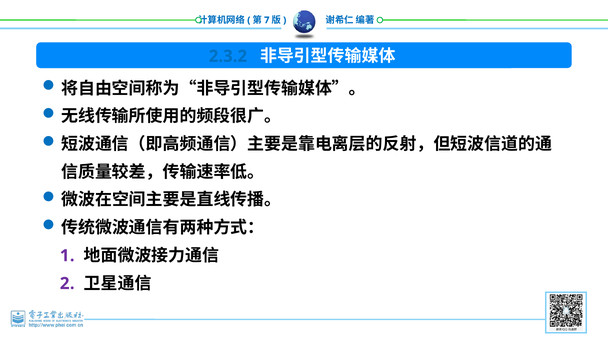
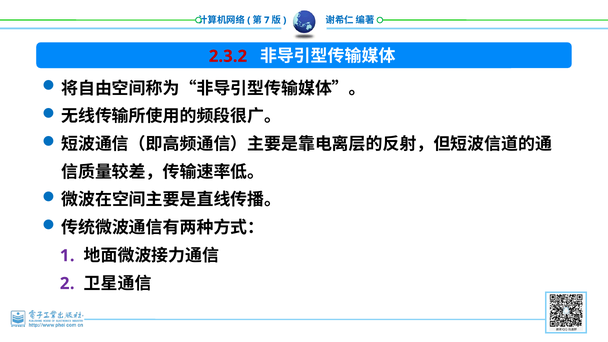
2.3.2 colour: blue -> red
